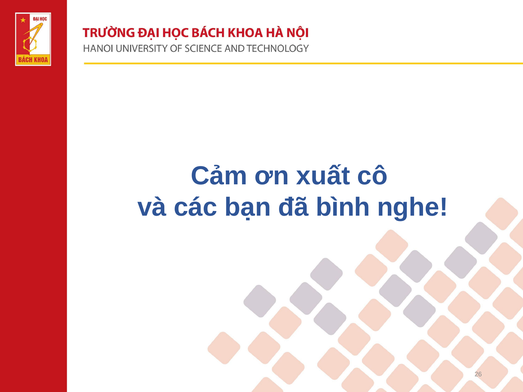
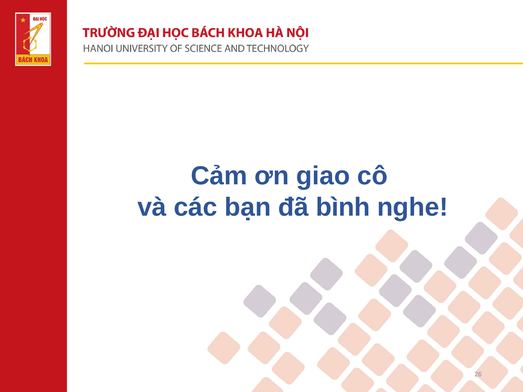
xuất: xuất -> giao
